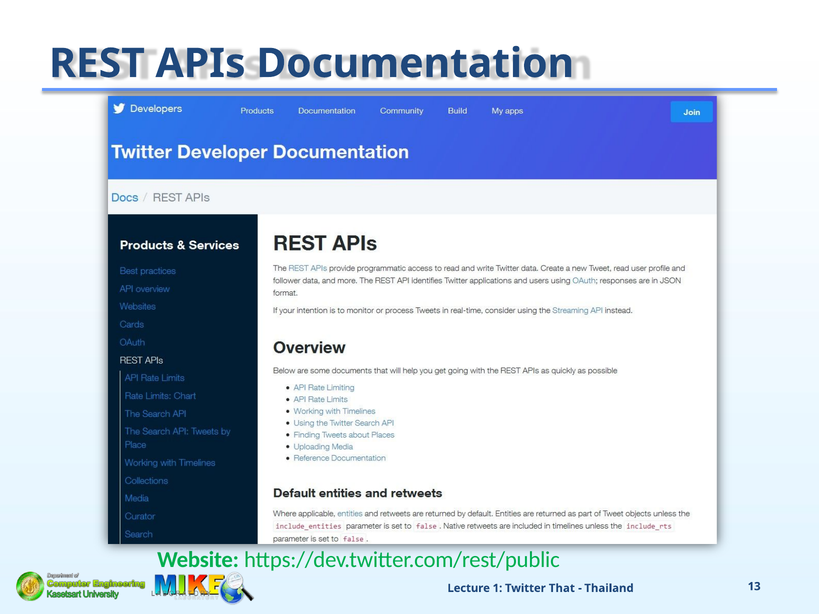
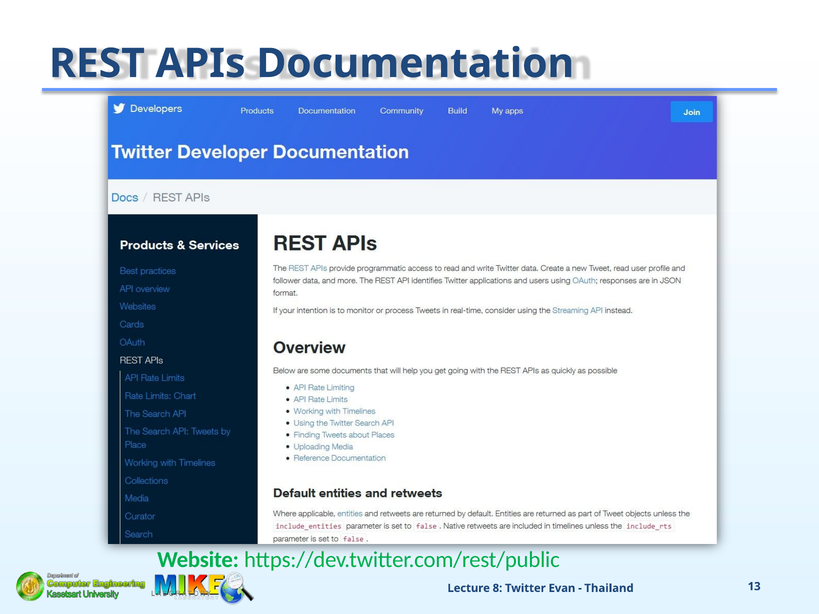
1: 1 -> 8
That: That -> Evan
